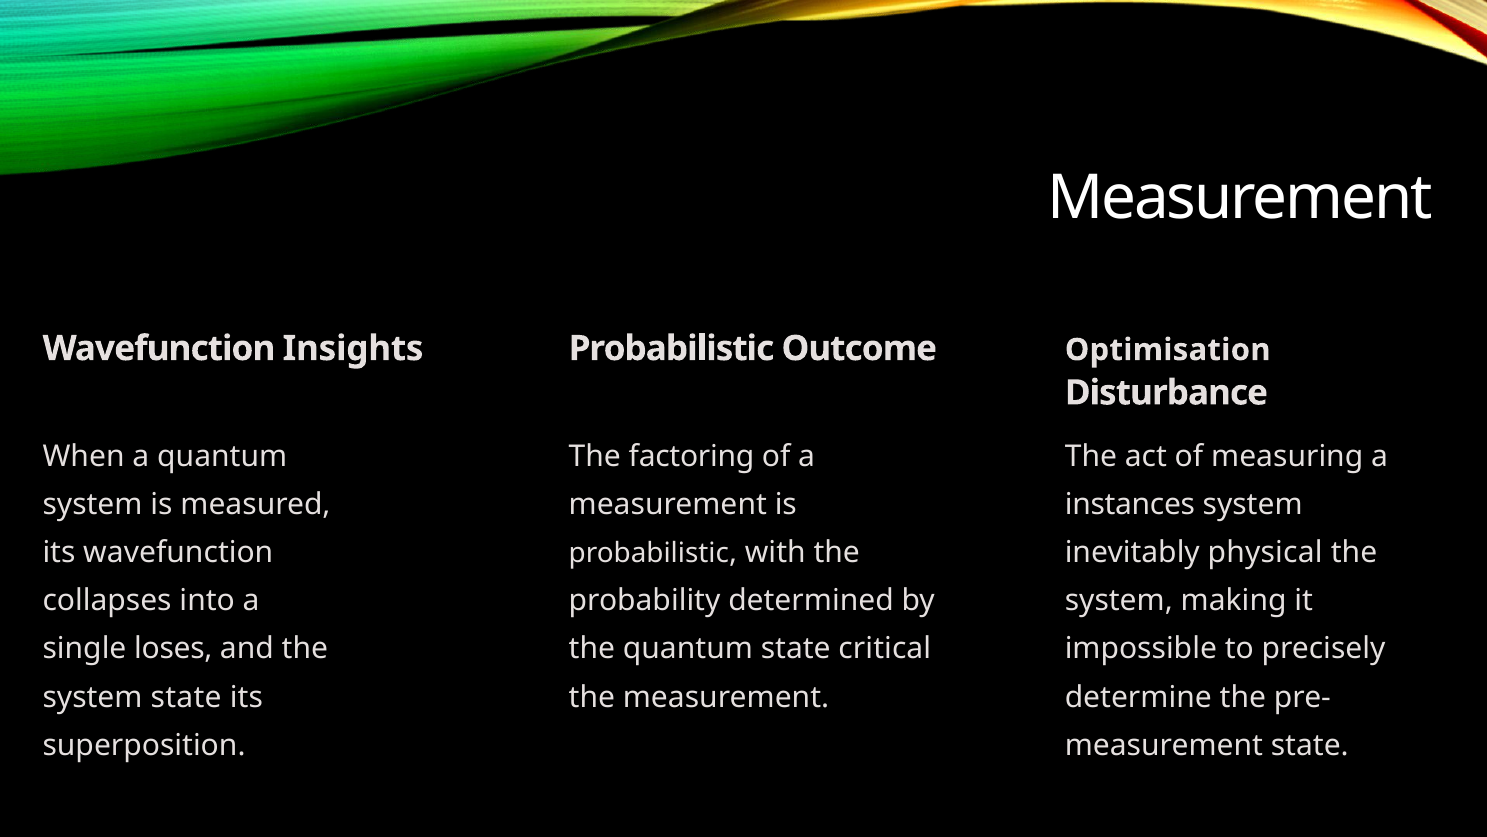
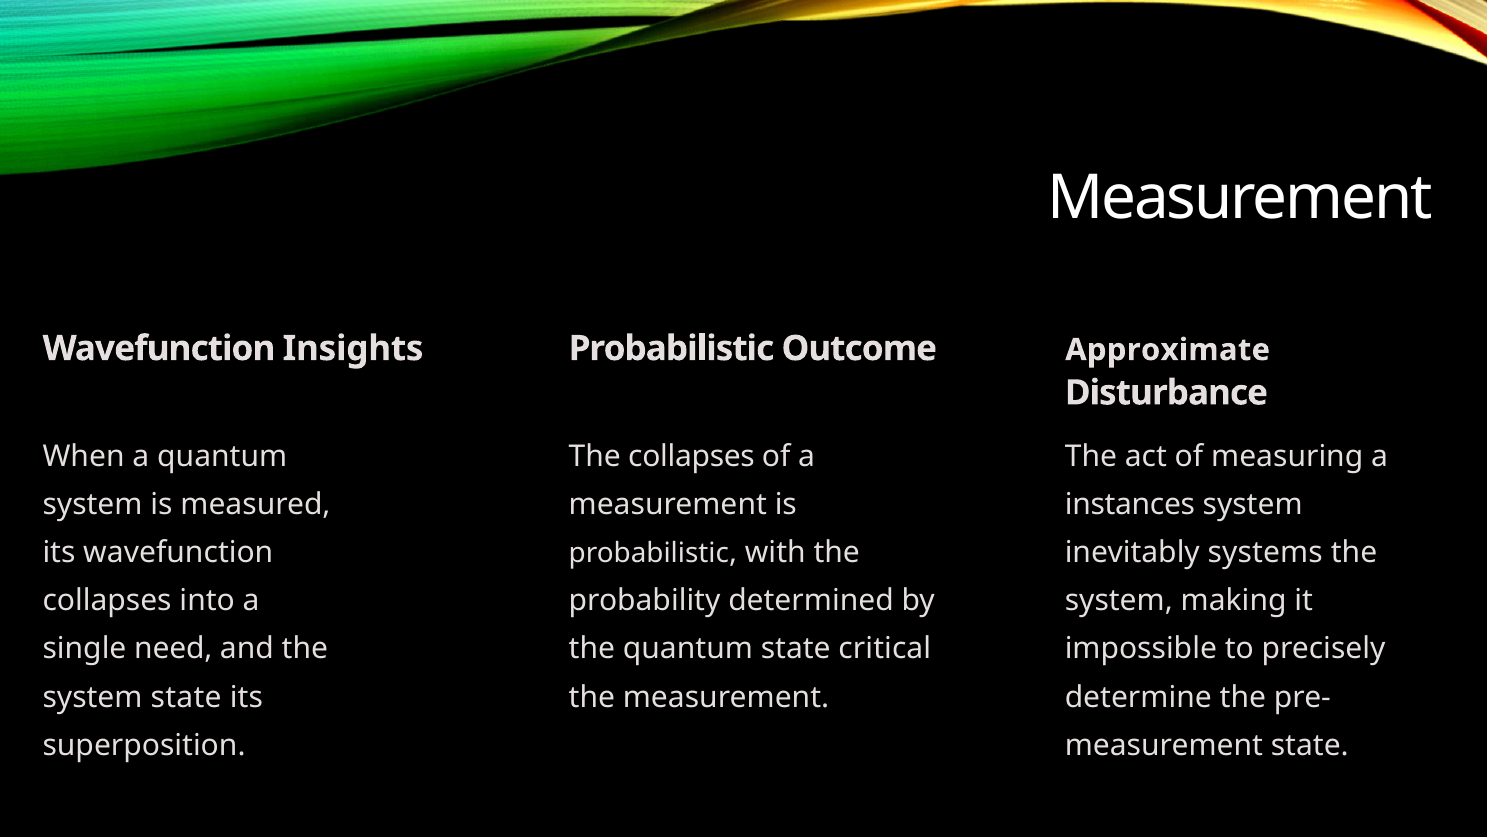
Optimisation: Optimisation -> Approximate
The factoring: factoring -> collapses
physical: physical -> systems
loses: loses -> need
